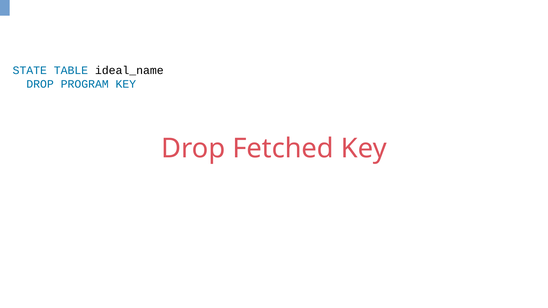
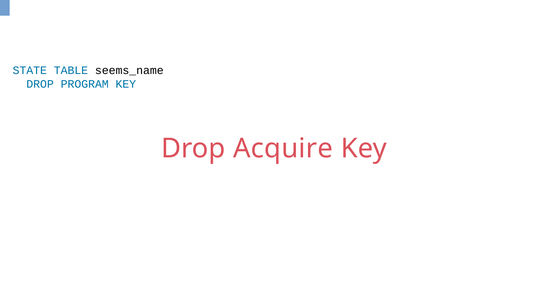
ideal_name: ideal_name -> seems_name
Fetched: Fetched -> Acquire
